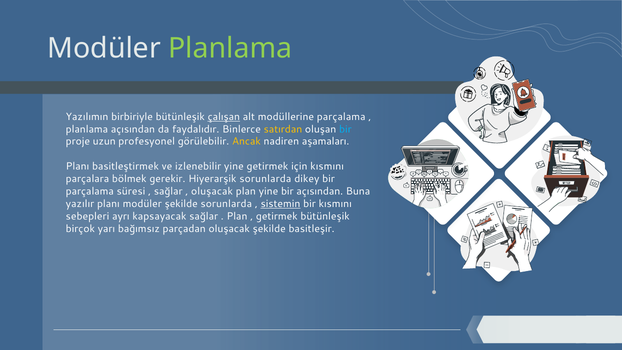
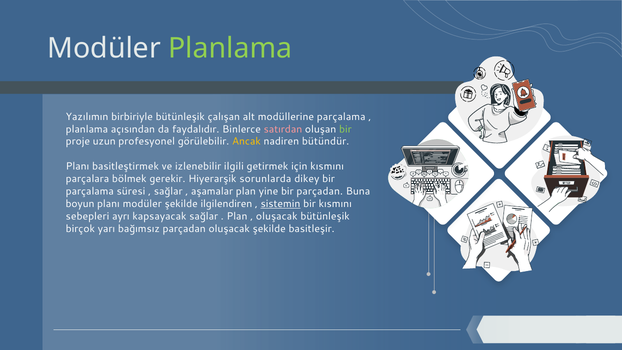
çalışan underline: present -> none
satırdan colour: yellow -> pink
bir at (345, 129) colour: light blue -> light green
aşamaları: aşamaları -> bütündür
izlenebilir yine: yine -> ilgili
oluşacak at (212, 191): oluşacak -> aşamalar
bir açısından: açısından -> parçadan
yazılır: yazılır -> boyun
şekilde sorunlarda: sorunlarda -> ilgilendiren
getirmek at (277, 216): getirmek -> oluşacak
